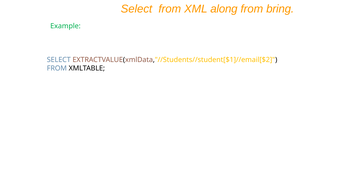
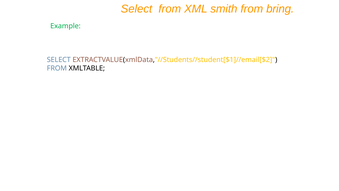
along: along -> smith
